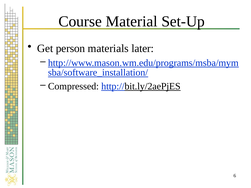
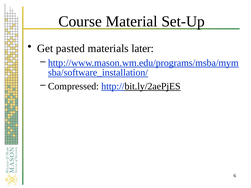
person: person -> pasted
